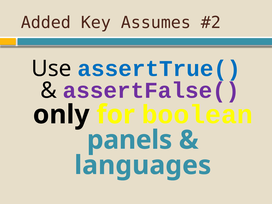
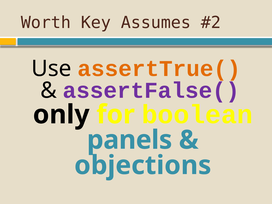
Added: Added -> Worth
assertTrue( colour: blue -> orange
languages: languages -> objections
